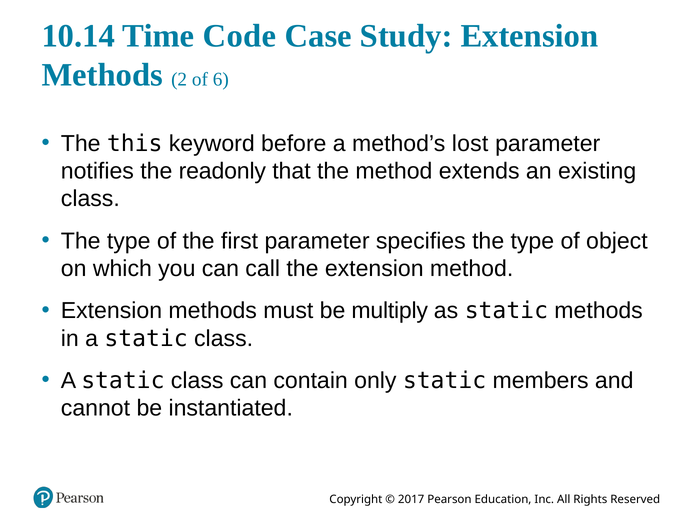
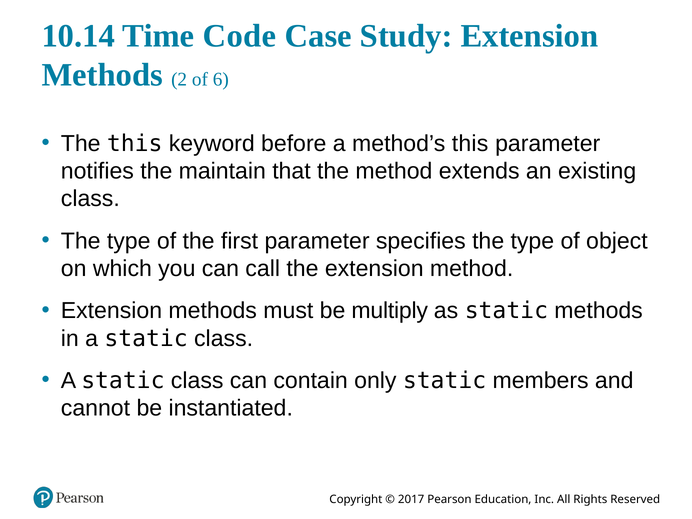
method’s lost: lost -> this
readonly: readonly -> maintain
